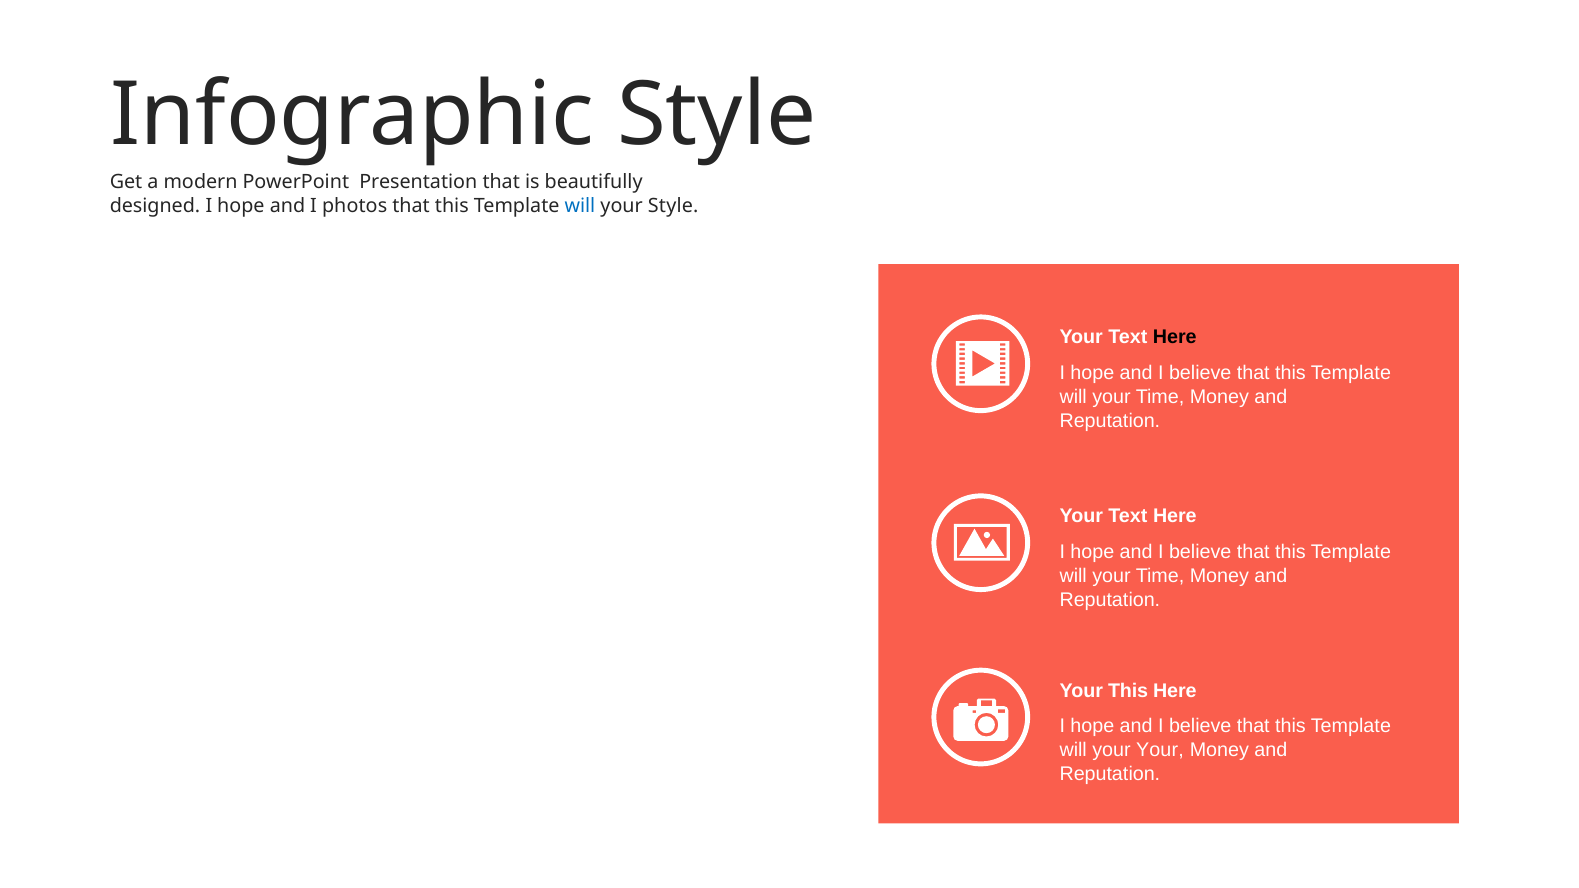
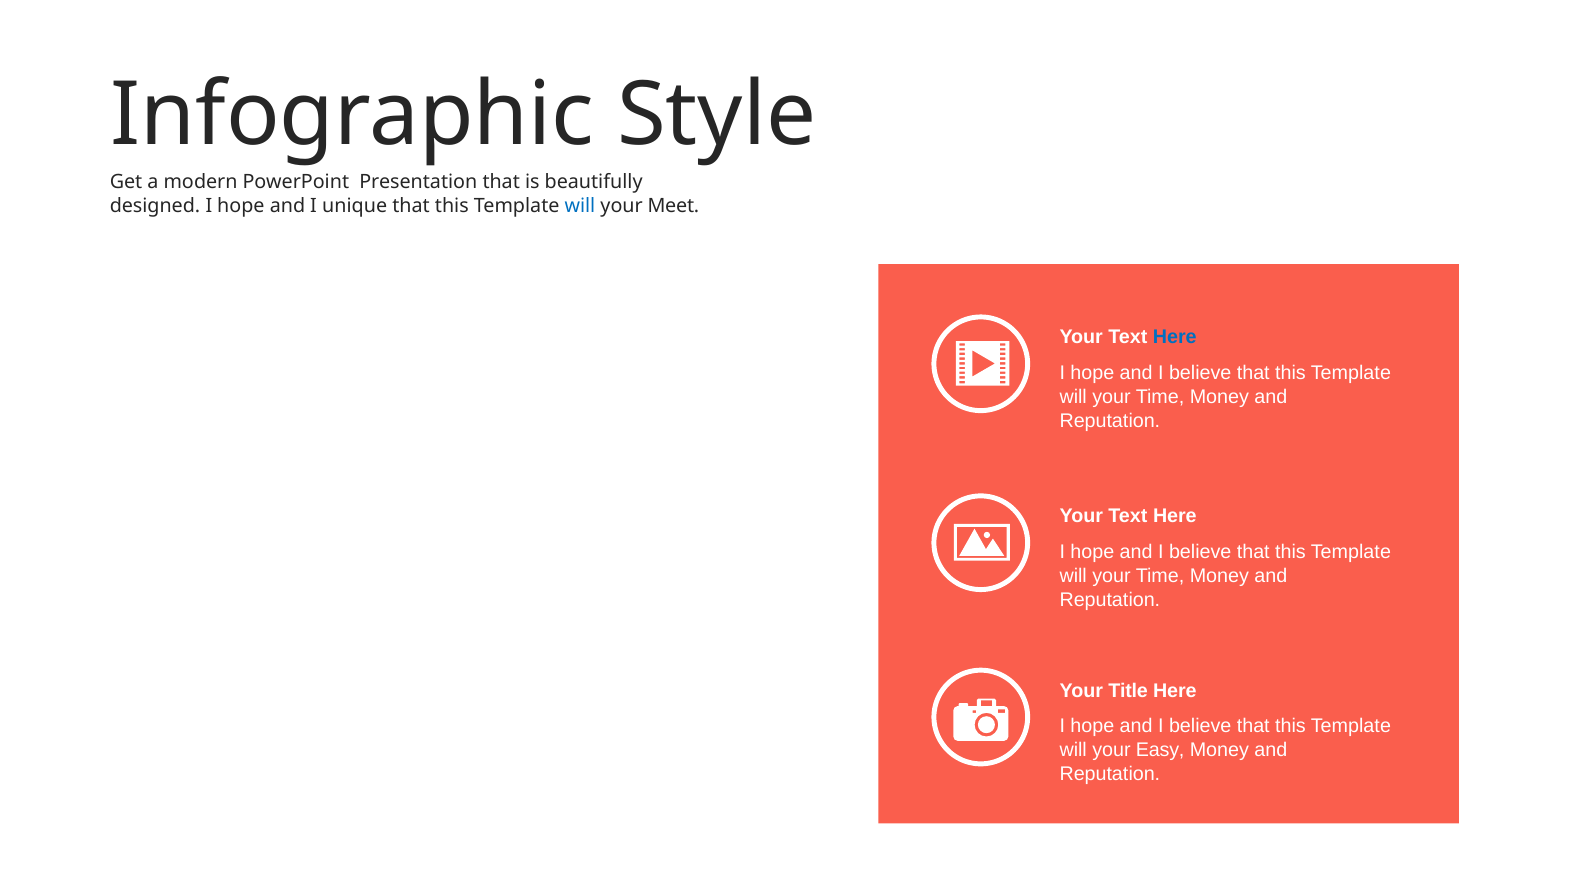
photos: photos -> unique
your Style: Style -> Meet
Here at (1175, 337) colour: black -> blue
Your This: This -> Title
your Your: Your -> Easy
